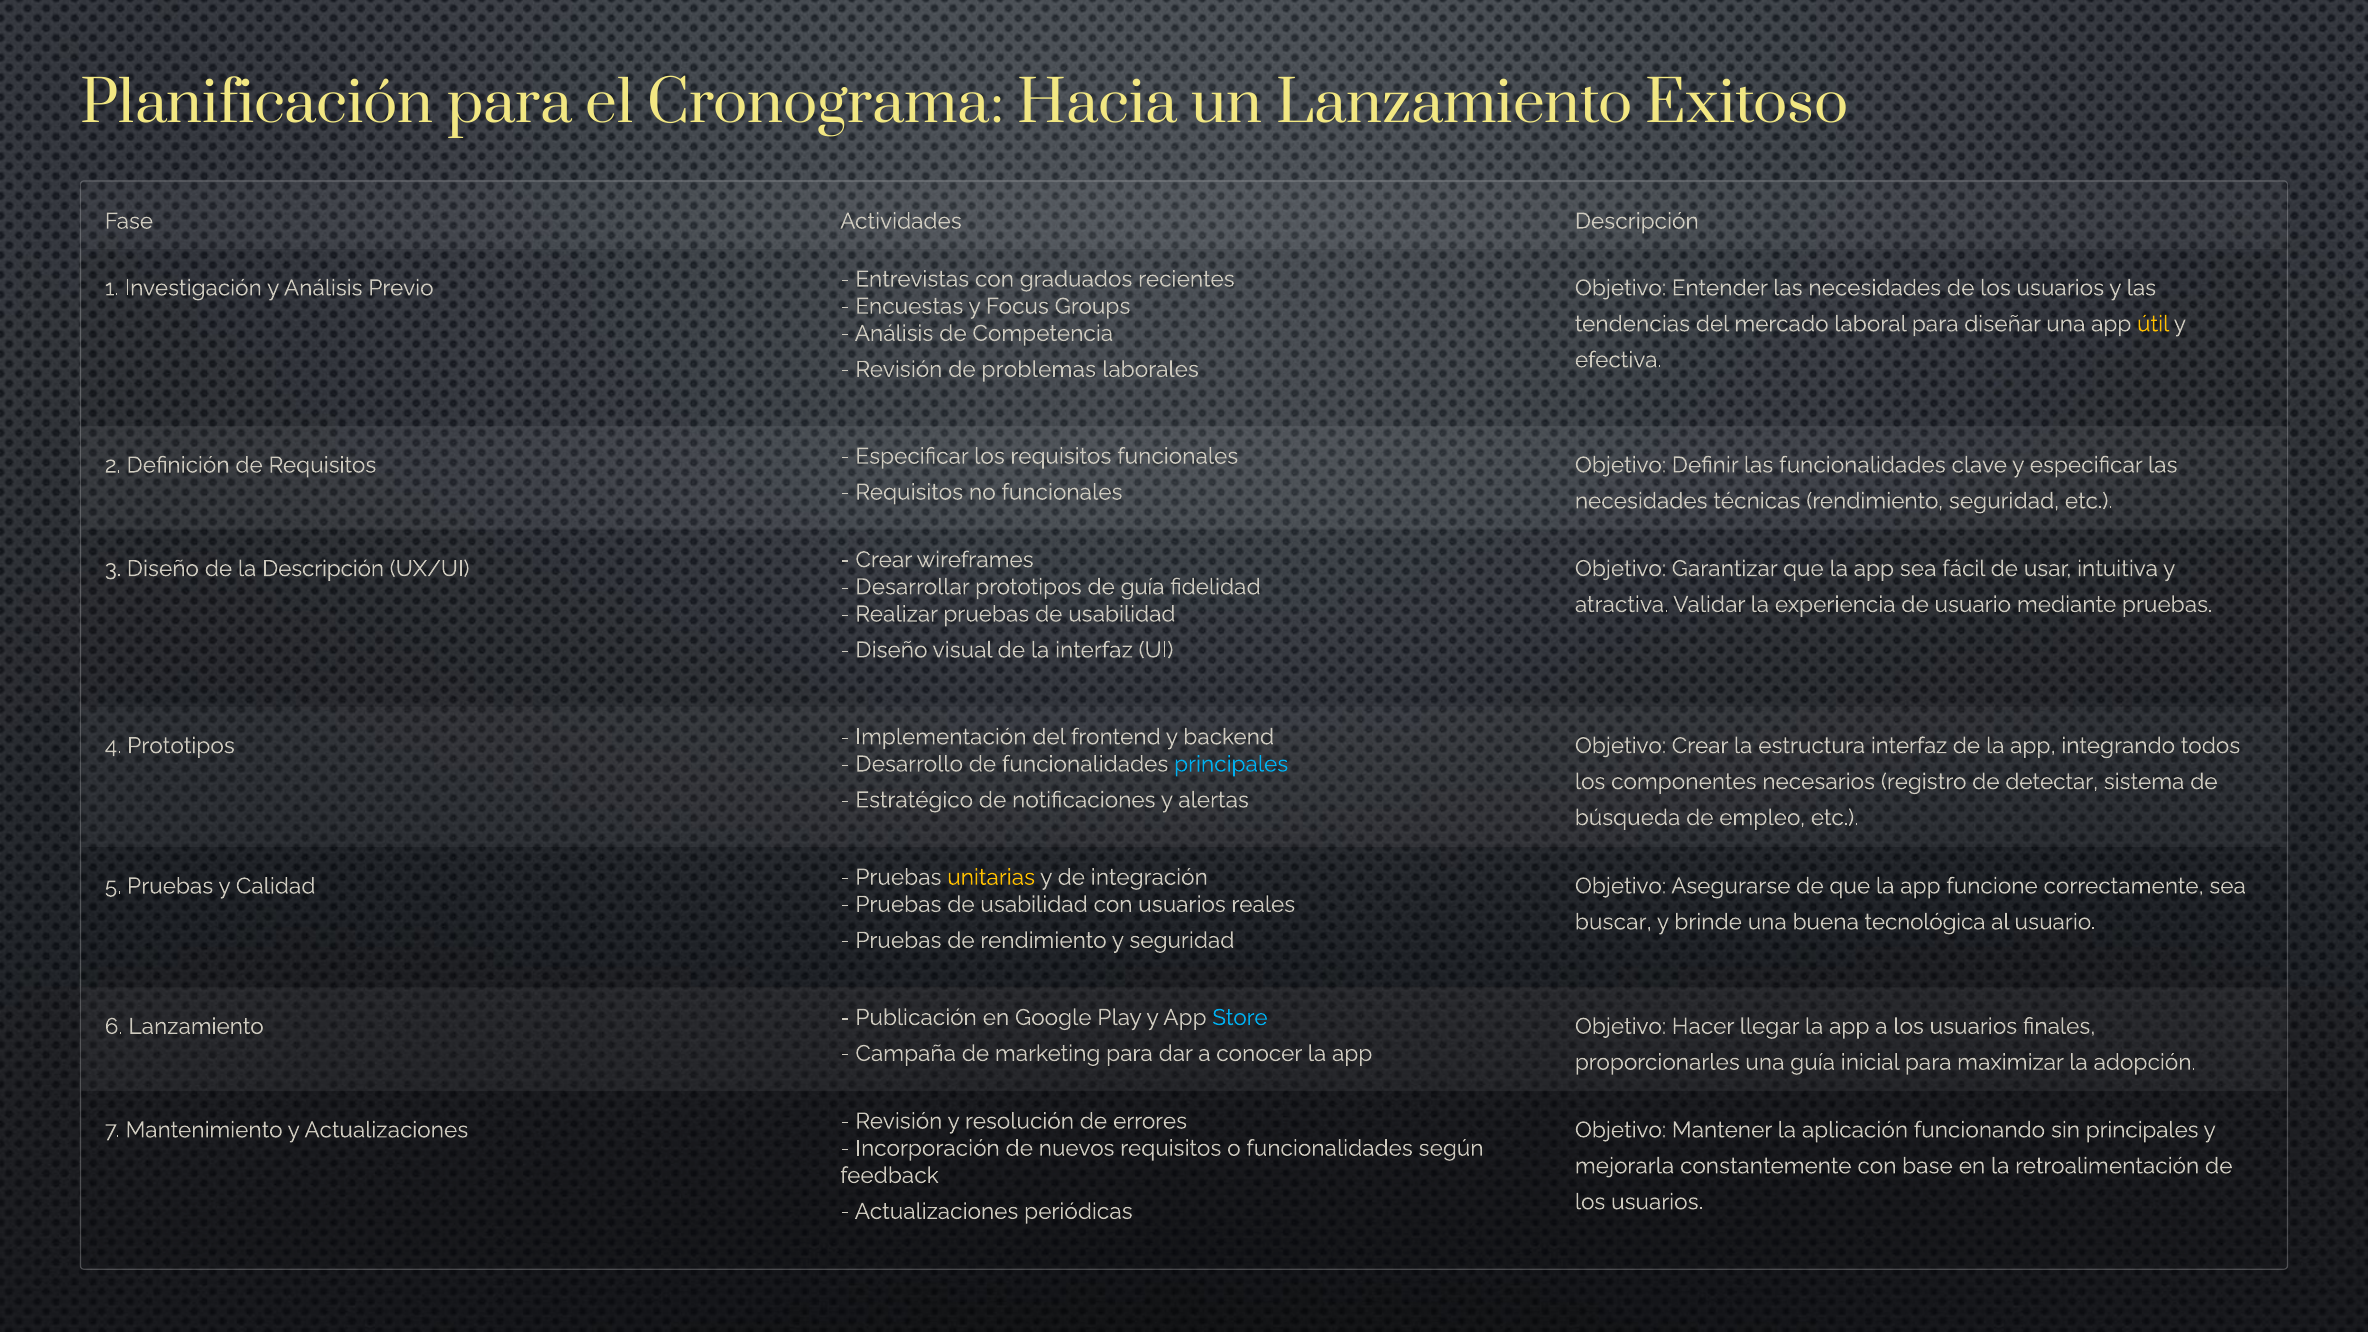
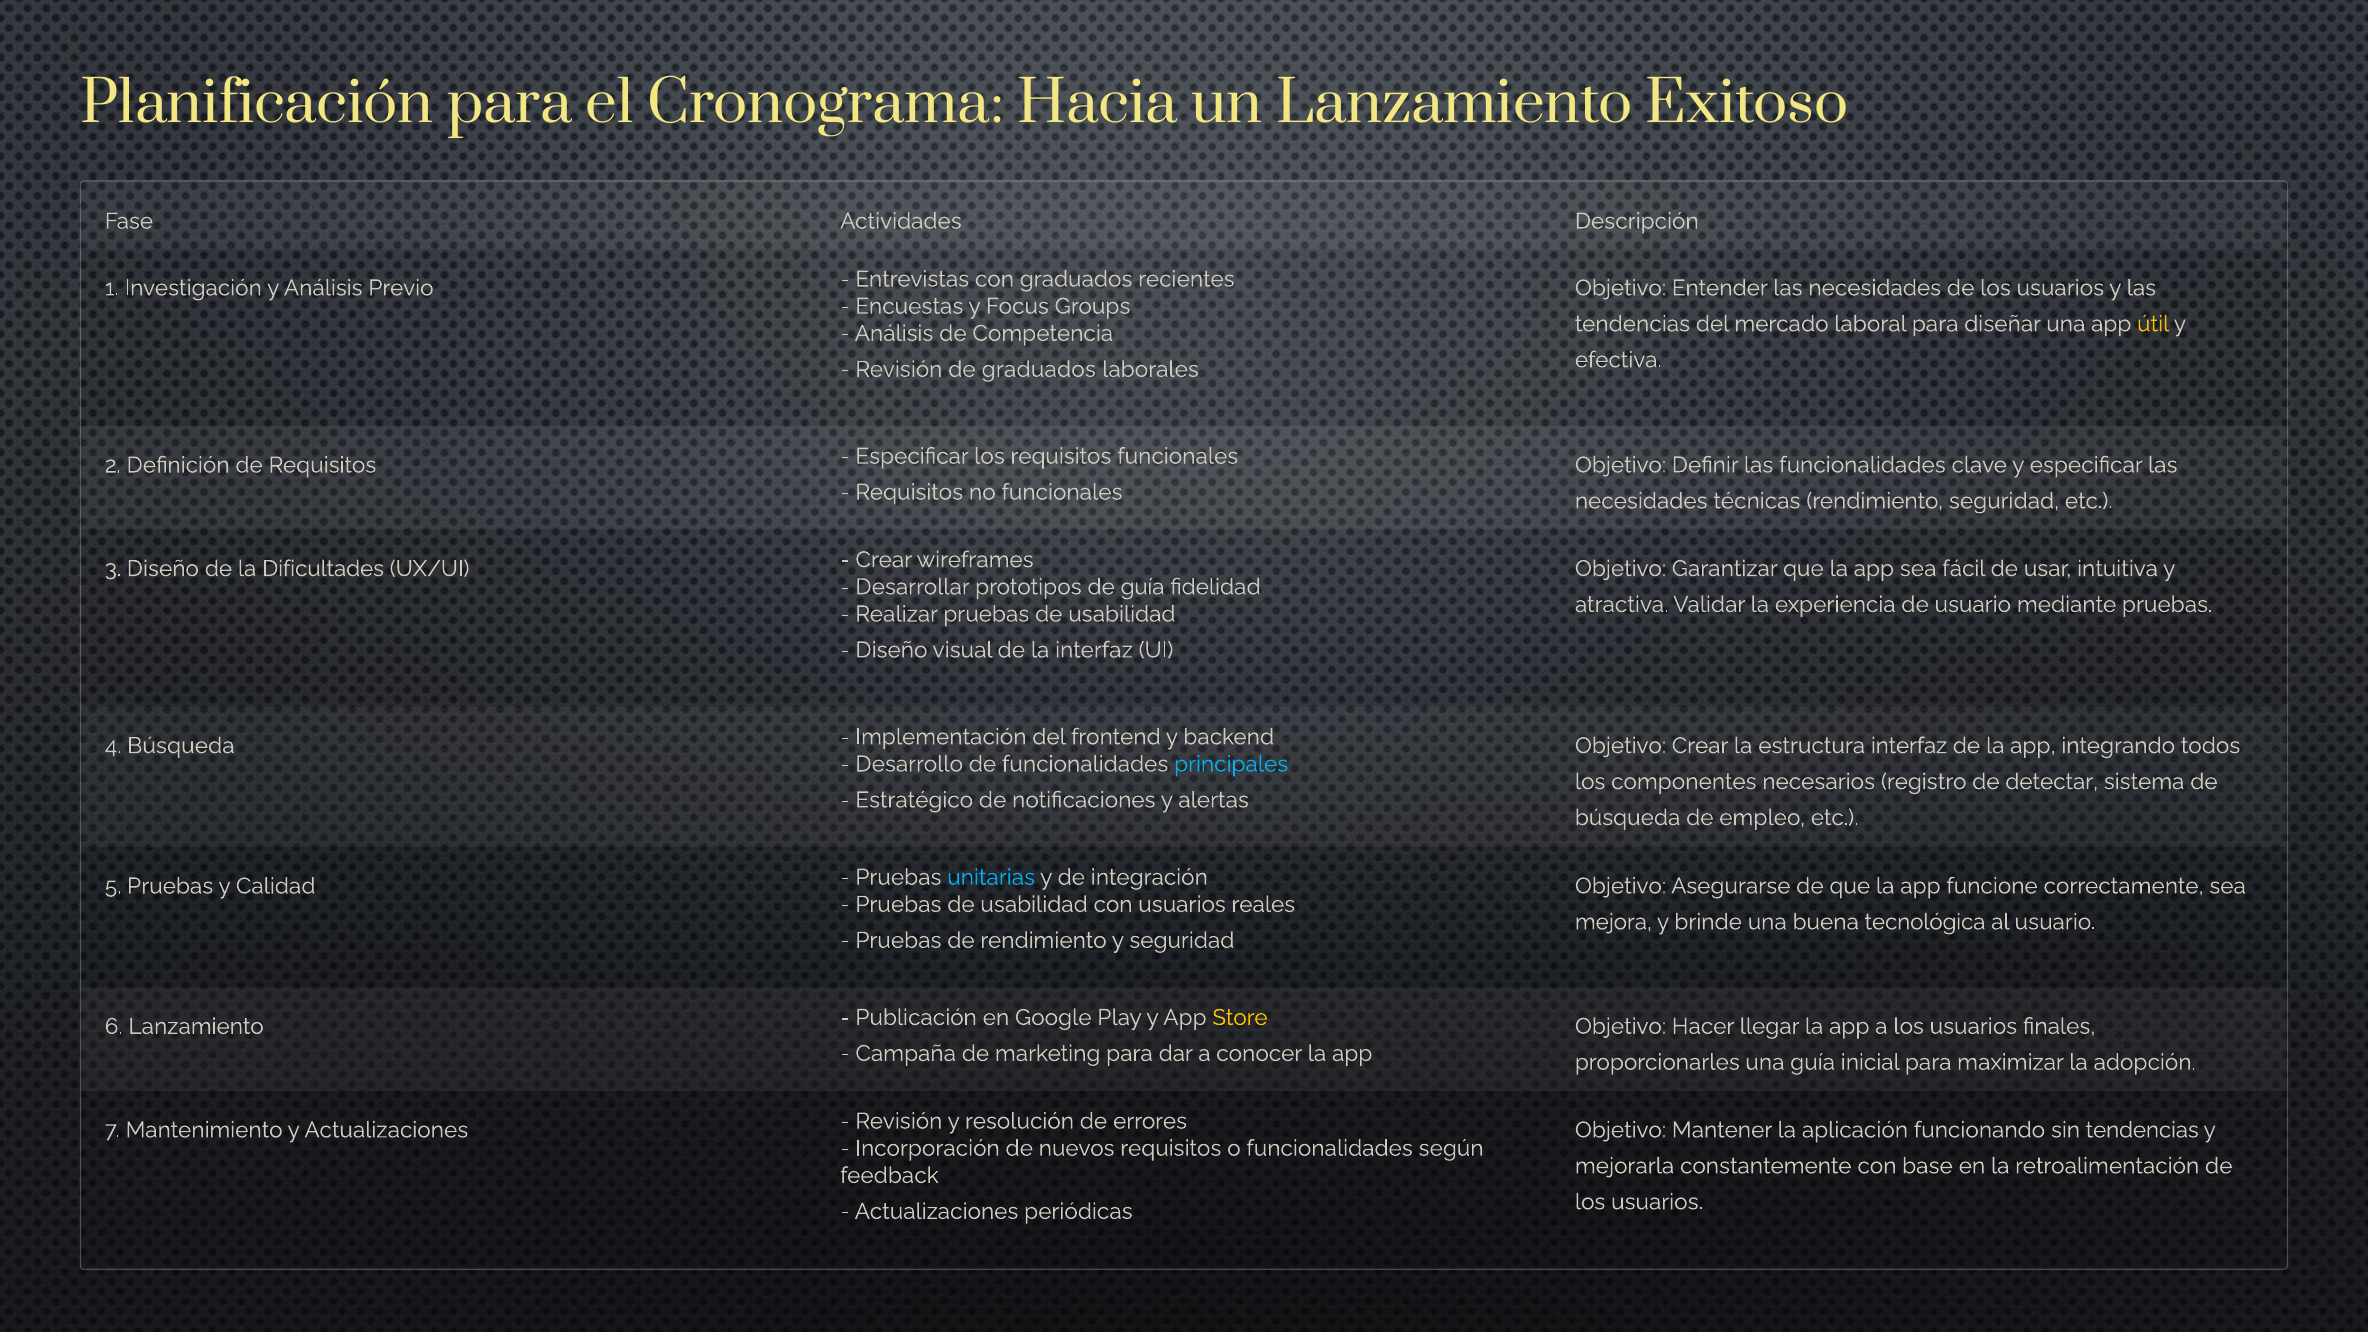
de problemas: problemas -> graduados
la Descripción: Descripción -> Dificultades
4 Prototipos: Prototipos -> Búsqueda
unitarias colour: yellow -> light blue
buscar: buscar -> mejora
Store colour: light blue -> yellow
sin principales: principales -> tendencias
